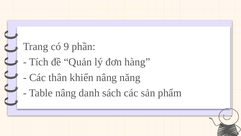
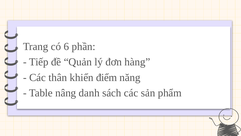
9: 9 -> 6
Tích: Tích -> Tiếp
khiển nâng: nâng -> điểm
